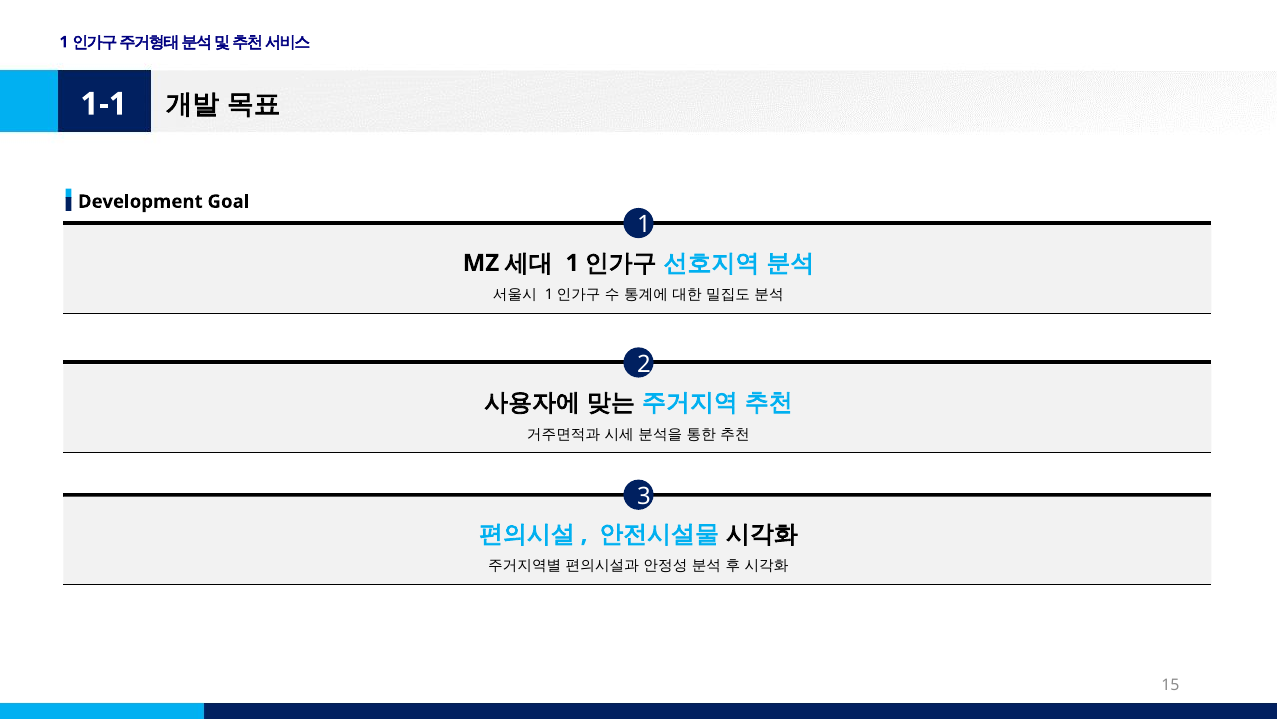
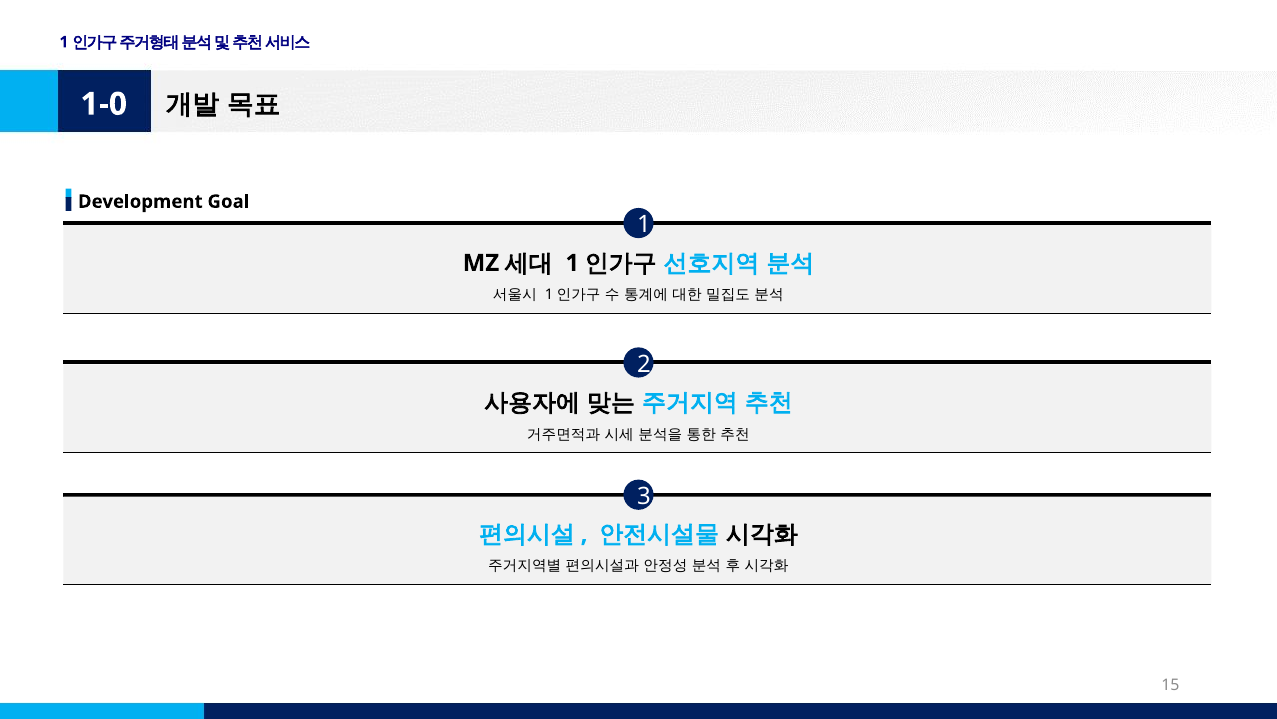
1-1: 1-1 -> 1-0
